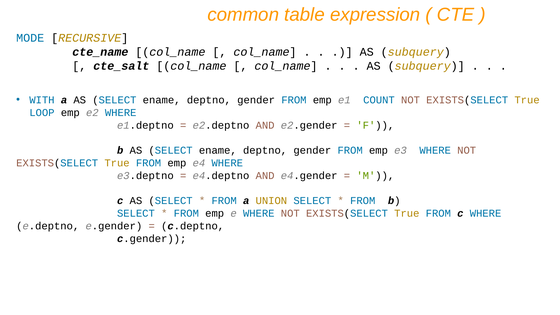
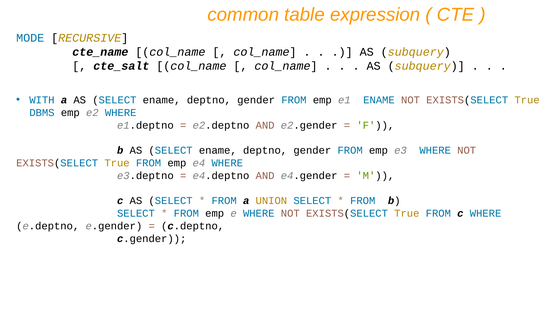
e1 COUNT: COUNT -> ENAME
LOOP: LOOP -> DBMS
